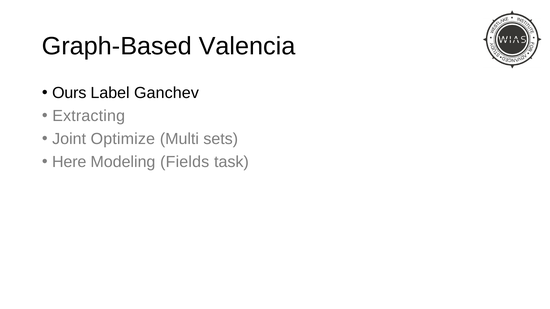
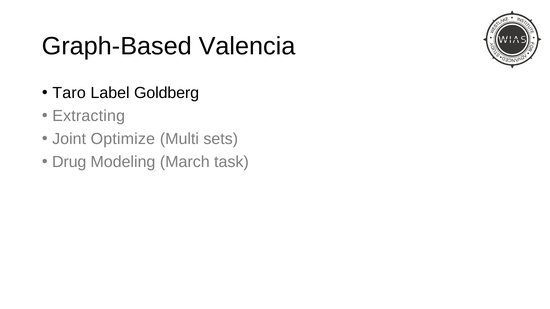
Ours: Ours -> Taro
Ganchev: Ganchev -> Goldberg
Here: Here -> Drug
Fields: Fields -> March
